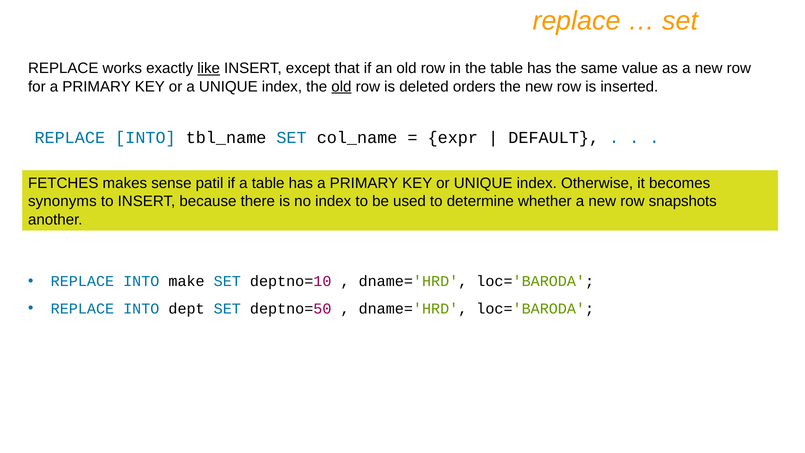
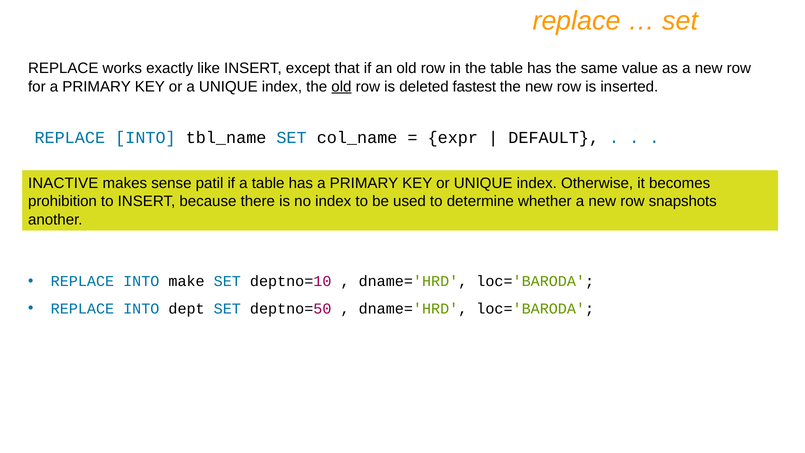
like underline: present -> none
orders: orders -> fastest
FETCHES: FETCHES -> INACTIVE
synonyms: synonyms -> prohibition
